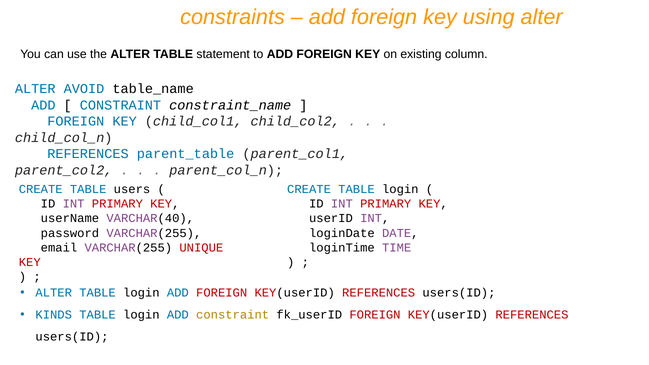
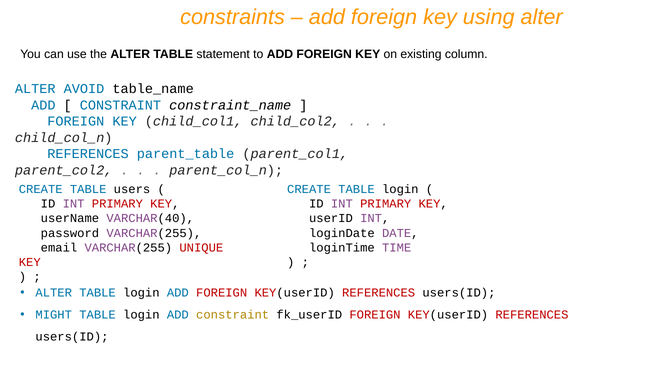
KINDS: KINDS -> MIGHT
